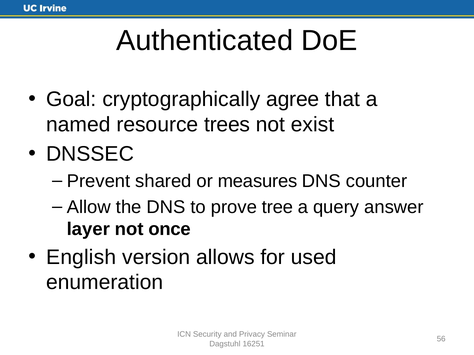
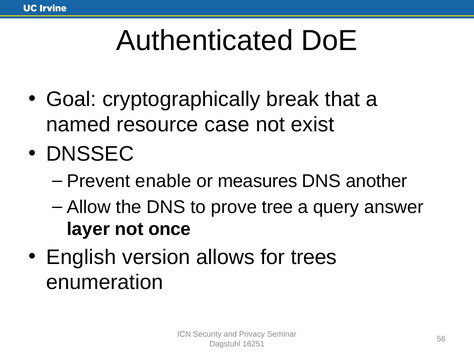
agree: agree -> break
trees: trees -> case
shared: shared -> enable
counter: counter -> another
used: used -> trees
